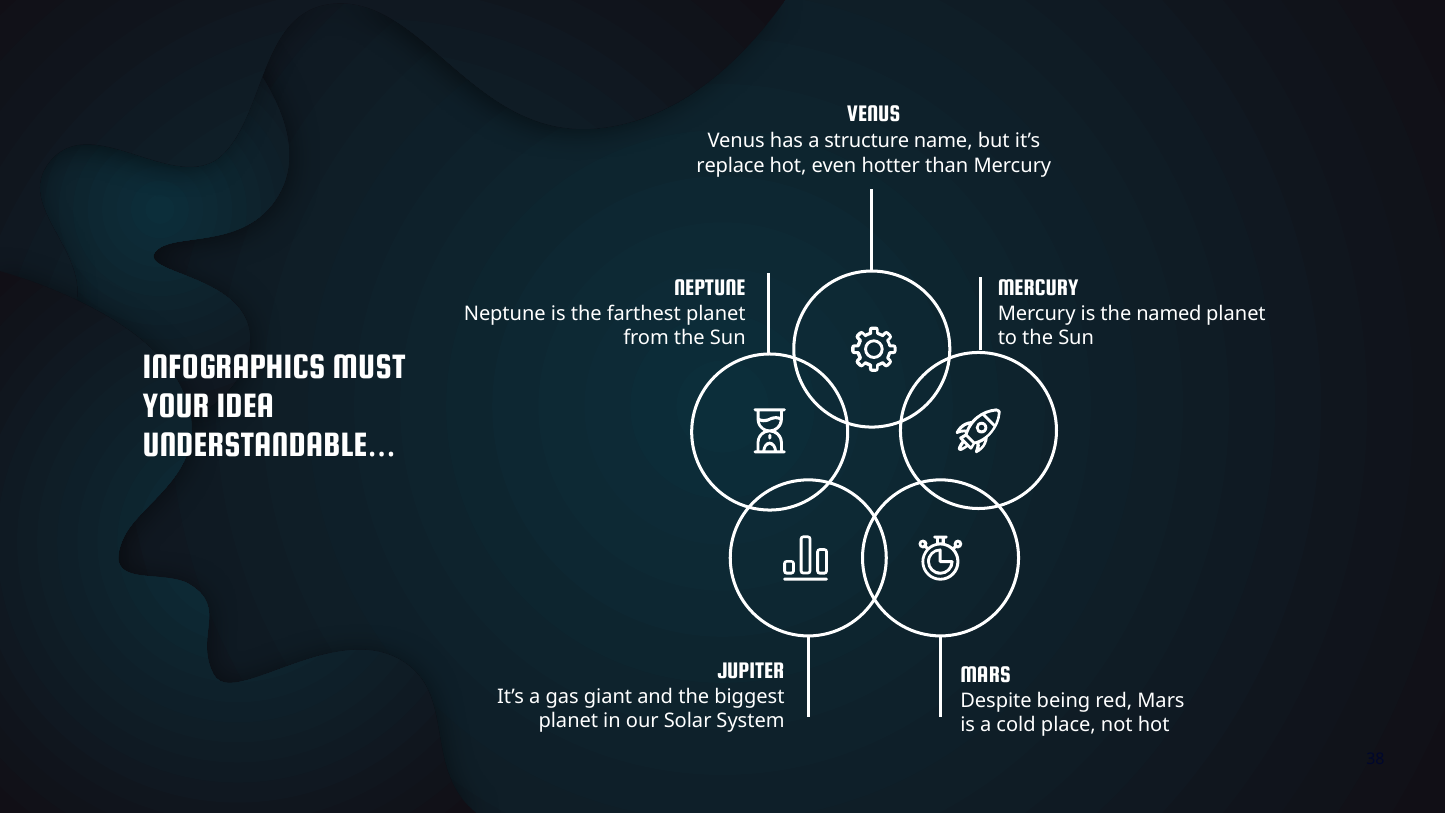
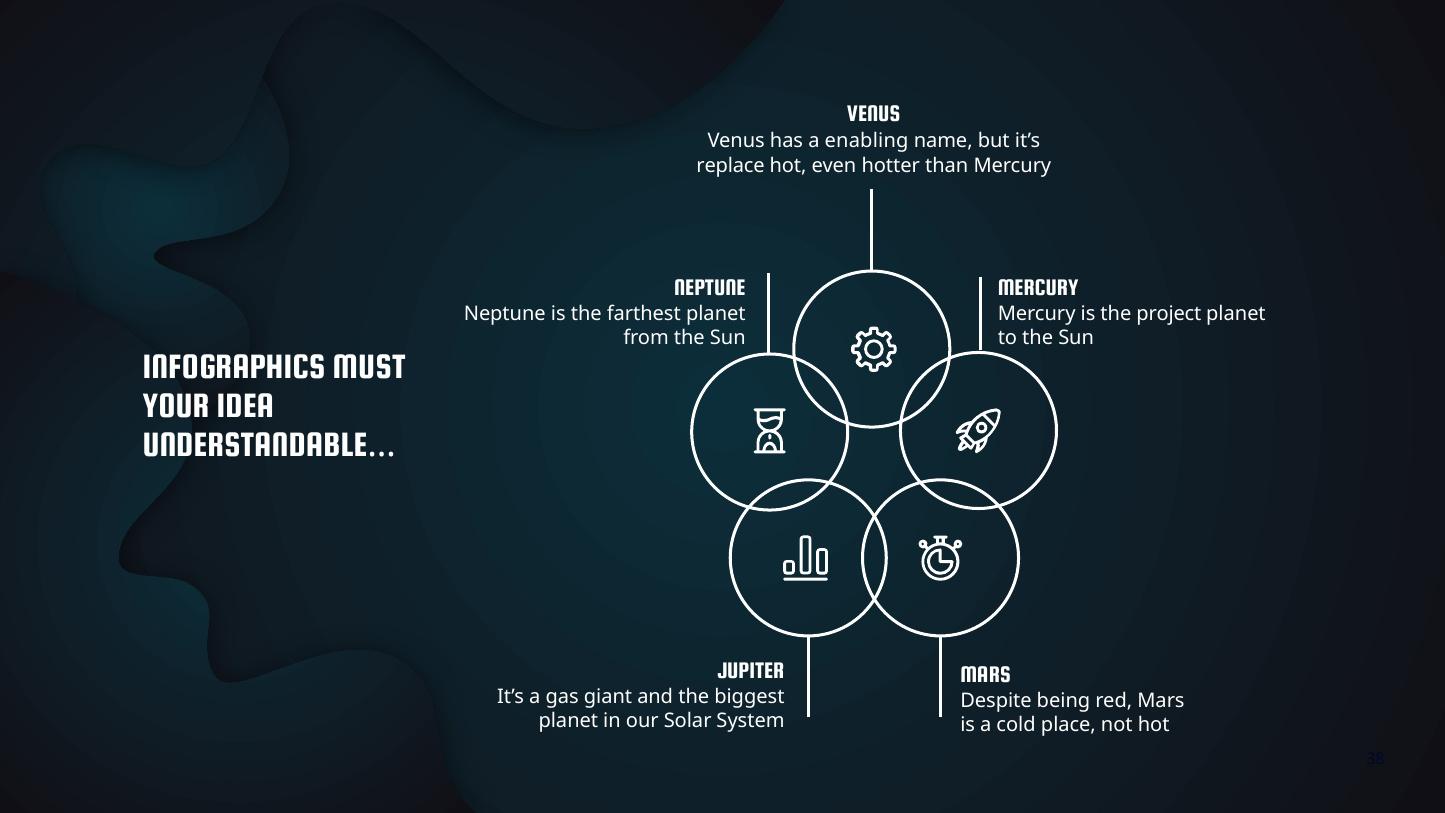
structure: structure -> enabling
named: named -> project
